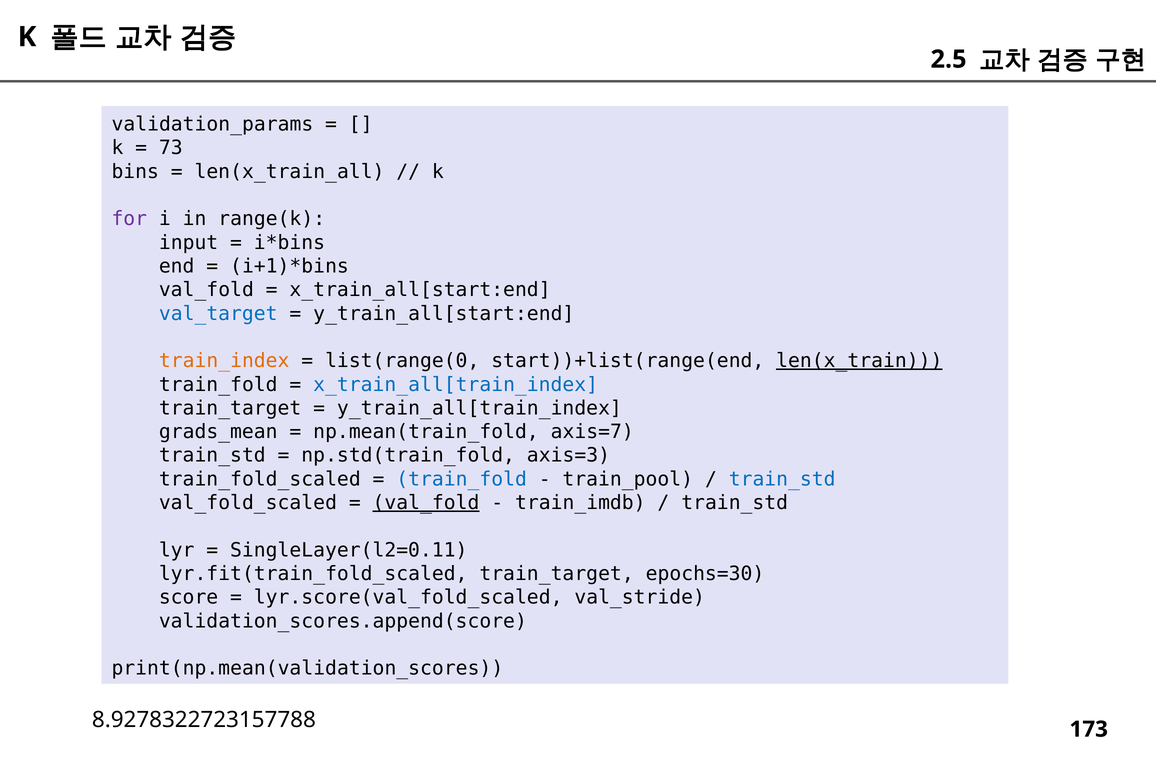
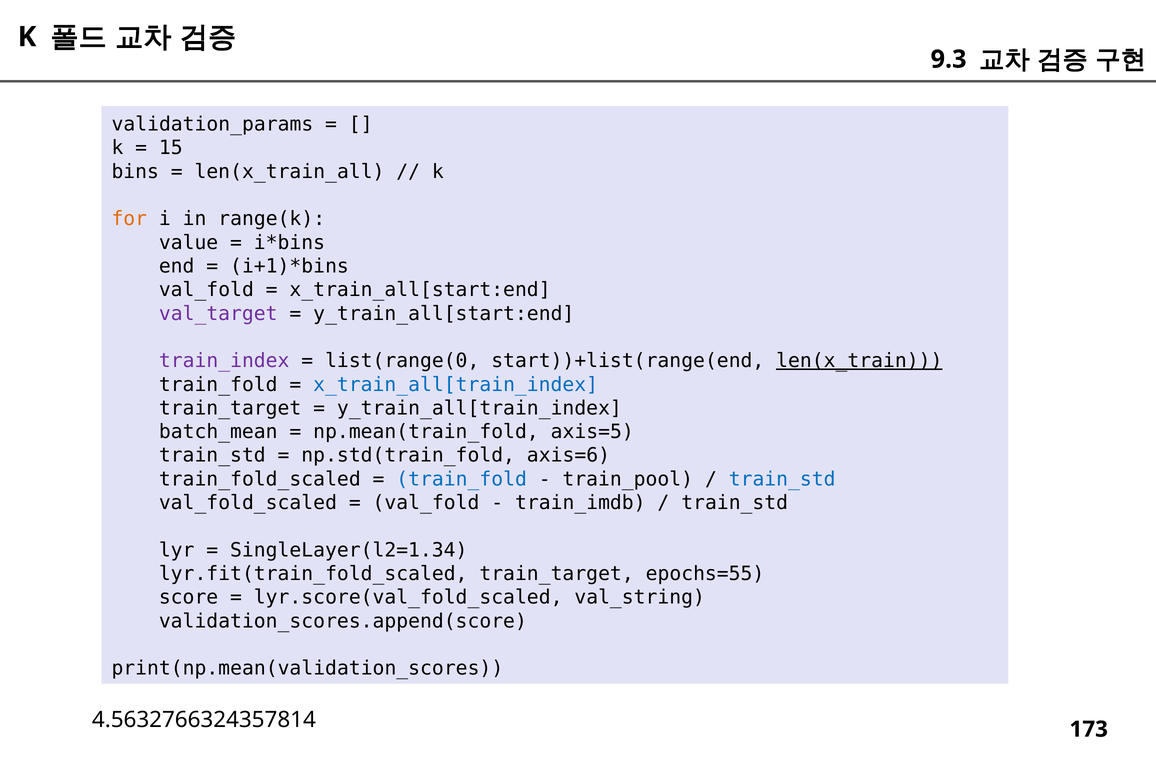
2.5: 2.5 -> 9.3
73: 73 -> 15
for colour: purple -> orange
input: input -> value
val_target colour: blue -> purple
train_index colour: orange -> purple
grads_mean: grads_mean -> batch_mean
axis=7: axis=7 -> axis=5
axis=3: axis=3 -> axis=6
val_fold at (426, 502) underline: present -> none
SingleLayer(l2=0.11: SingleLayer(l2=0.11 -> SingleLayer(l2=1.34
epochs=30: epochs=30 -> epochs=55
val_stride: val_stride -> val_string
8.9278322723157788: 8.9278322723157788 -> 4.5632766324357814
